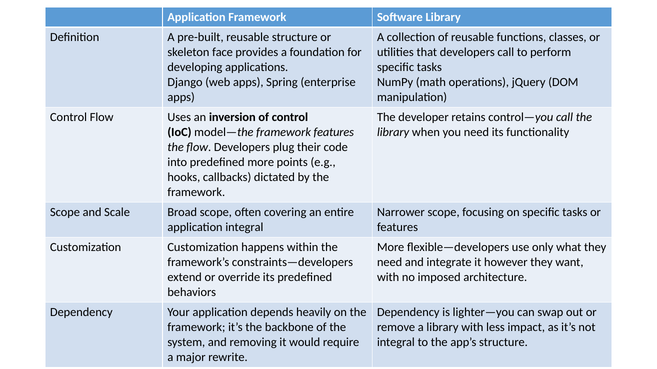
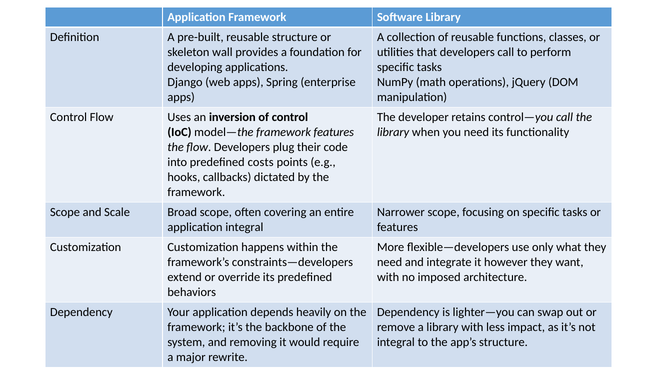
face: face -> wall
predefined more: more -> costs
